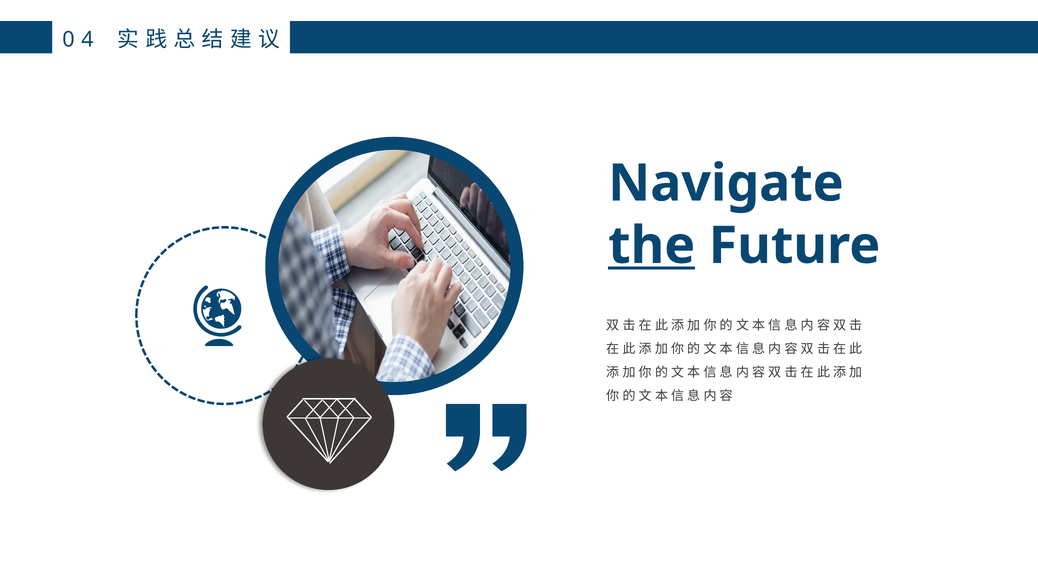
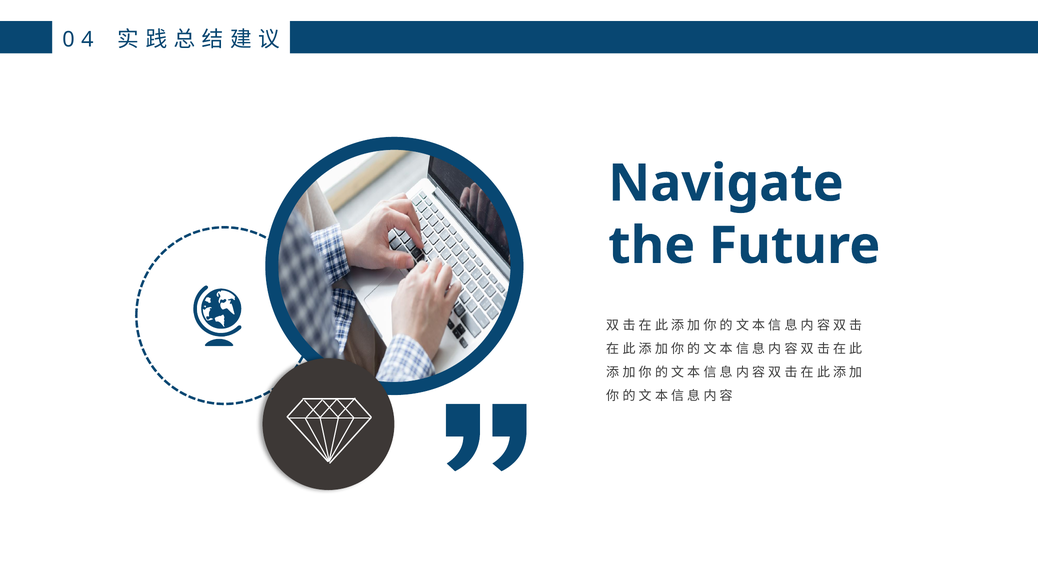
the underline: present -> none
